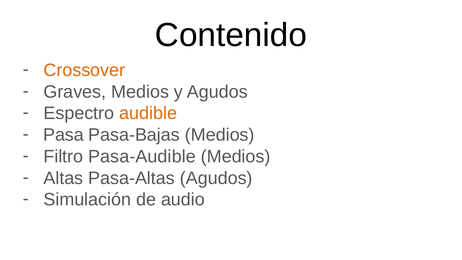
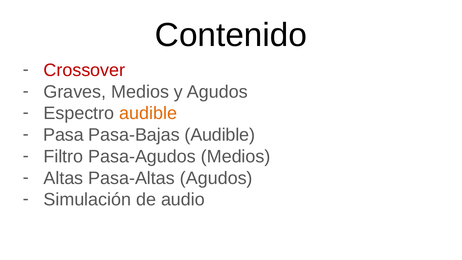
Crossover colour: orange -> red
Pasa-Bajas Medios: Medios -> Audible
Pasa-Audible: Pasa-Audible -> Pasa-Agudos
